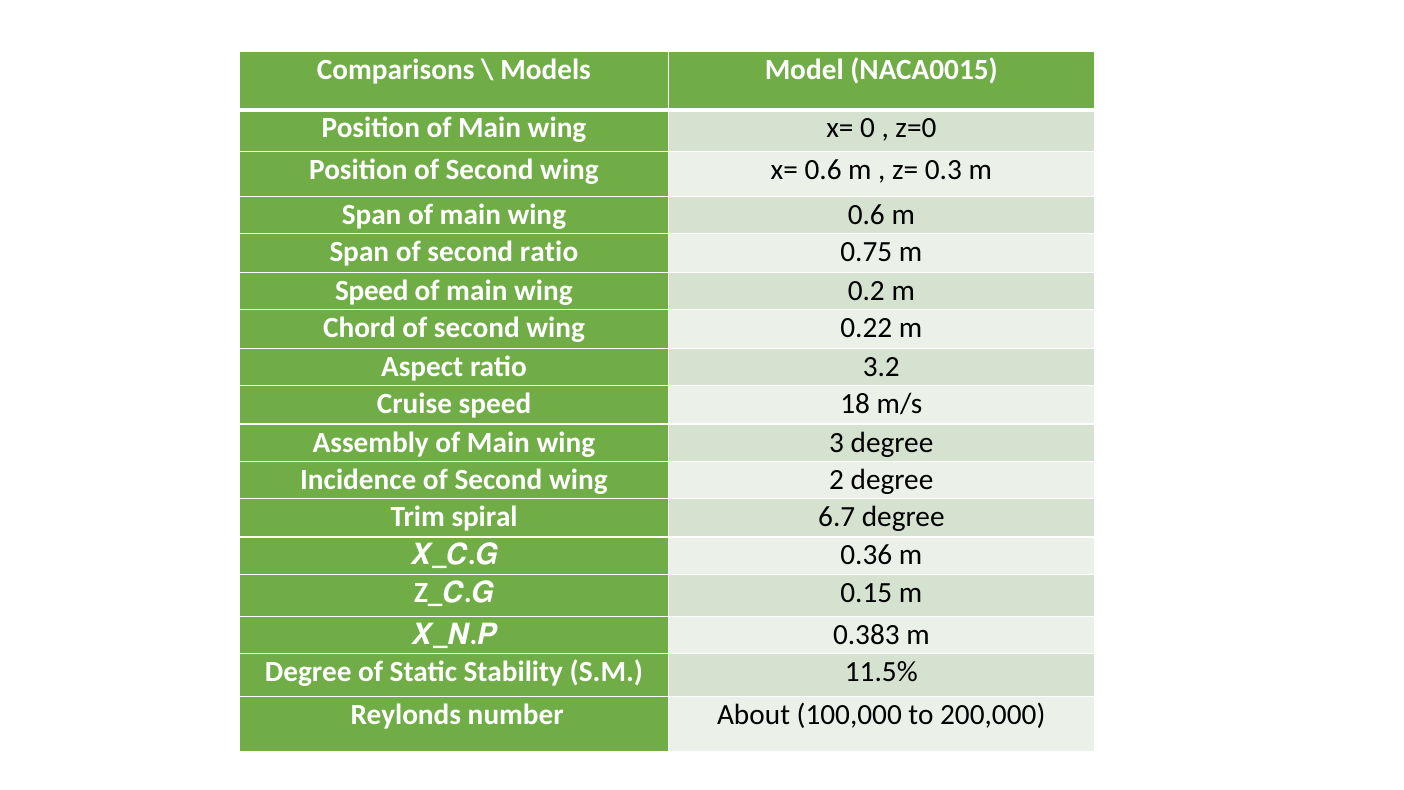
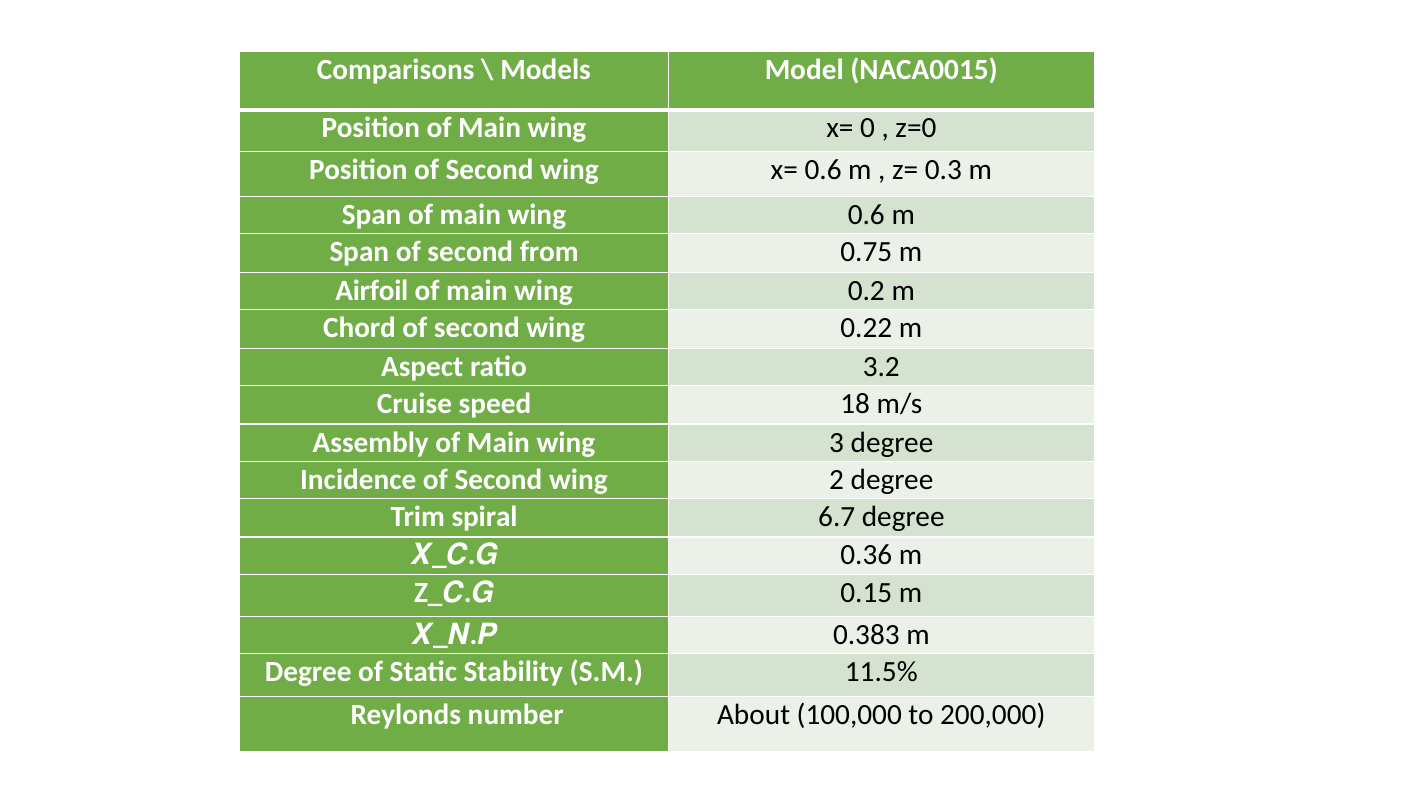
second ratio: ratio -> from
Speed at (372, 290): Speed -> Airfoil
